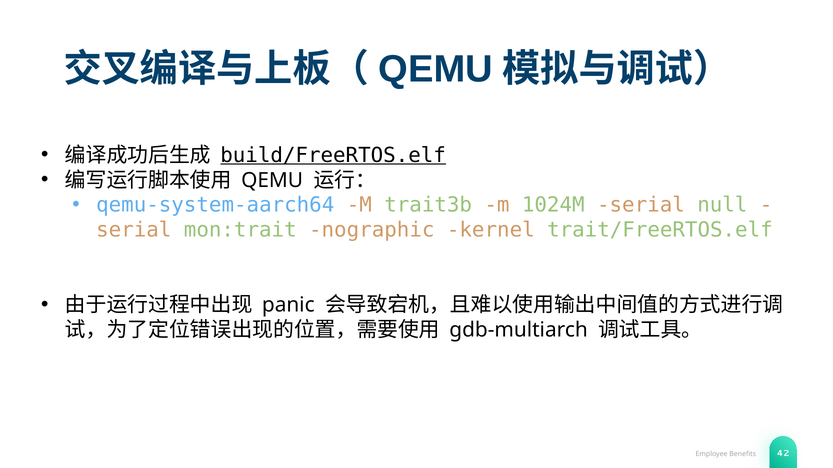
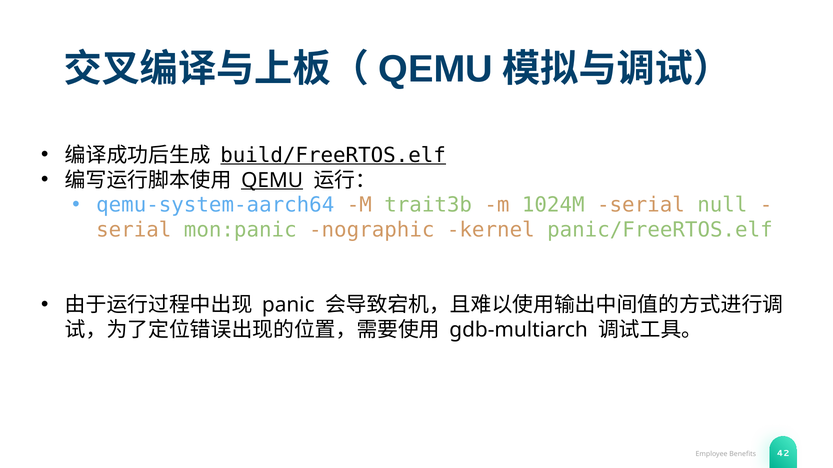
QEMU at (272, 180) underline: none -> present
mon:trait: mon:trait -> mon:panic
trait/FreeRTOS.elf: trait/FreeRTOS.elf -> panic/FreeRTOS.elf
